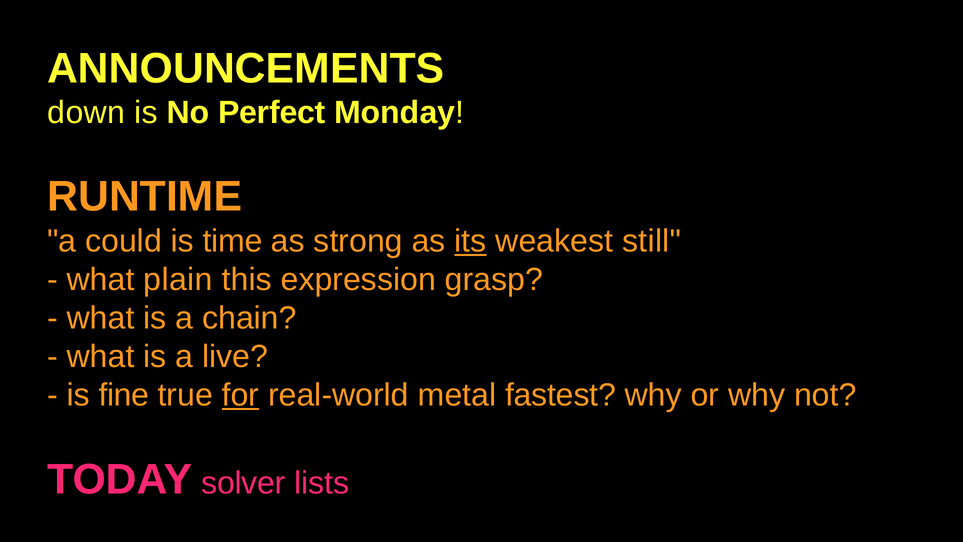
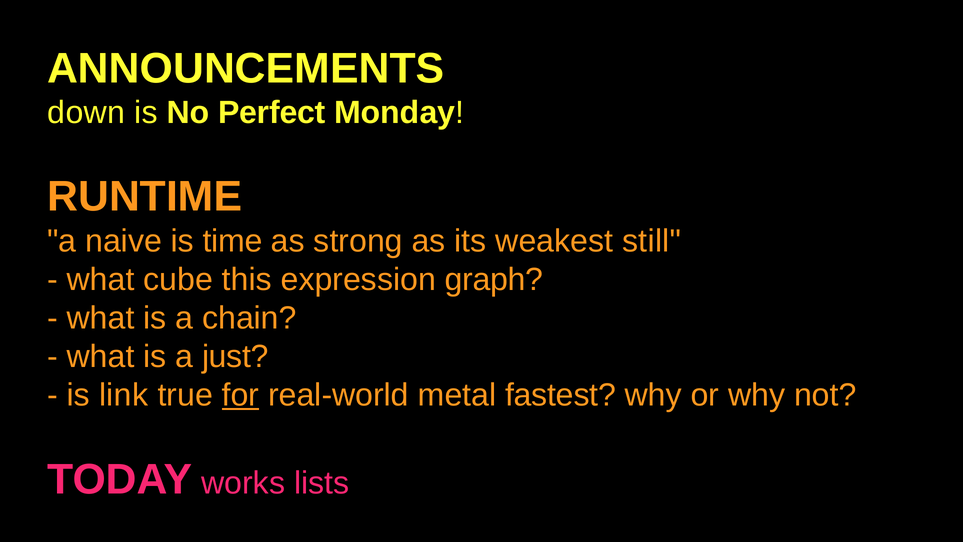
could: could -> naive
its underline: present -> none
plain: plain -> cube
grasp: grasp -> graph
live: live -> just
fine: fine -> link
solver: solver -> works
